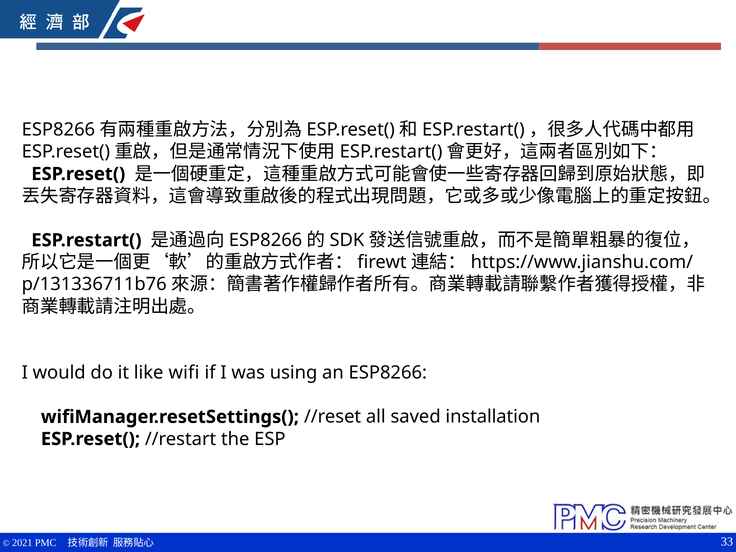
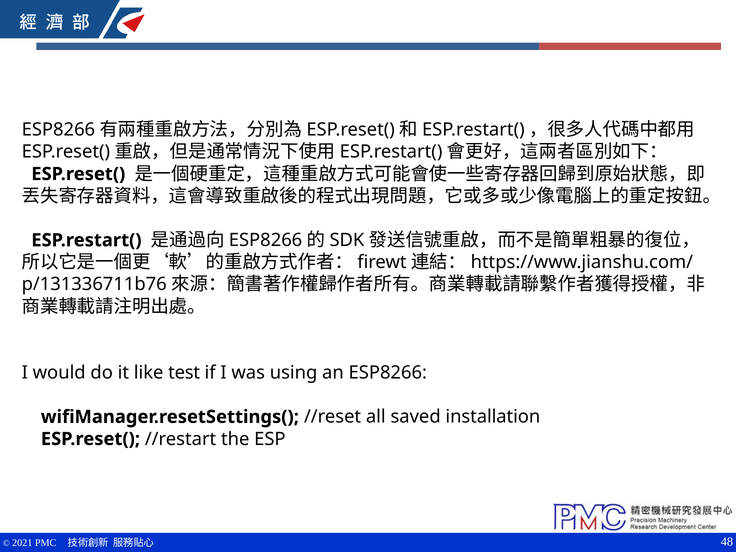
wifi: wifi -> test
33: 33 -> 48
